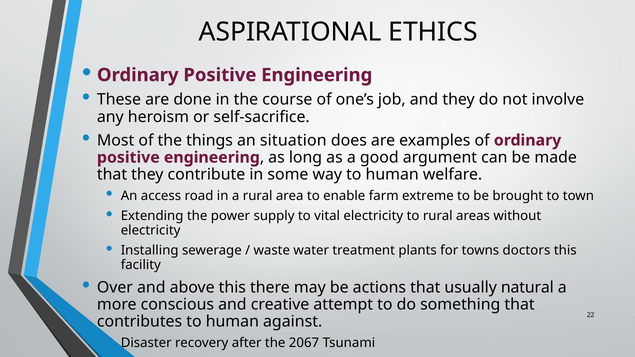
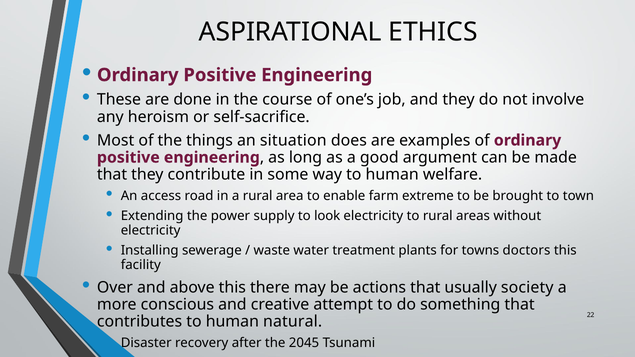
vital: vital -> look
natural: natural -> society
against: against -> natural
2067: 2067 -> 2045
